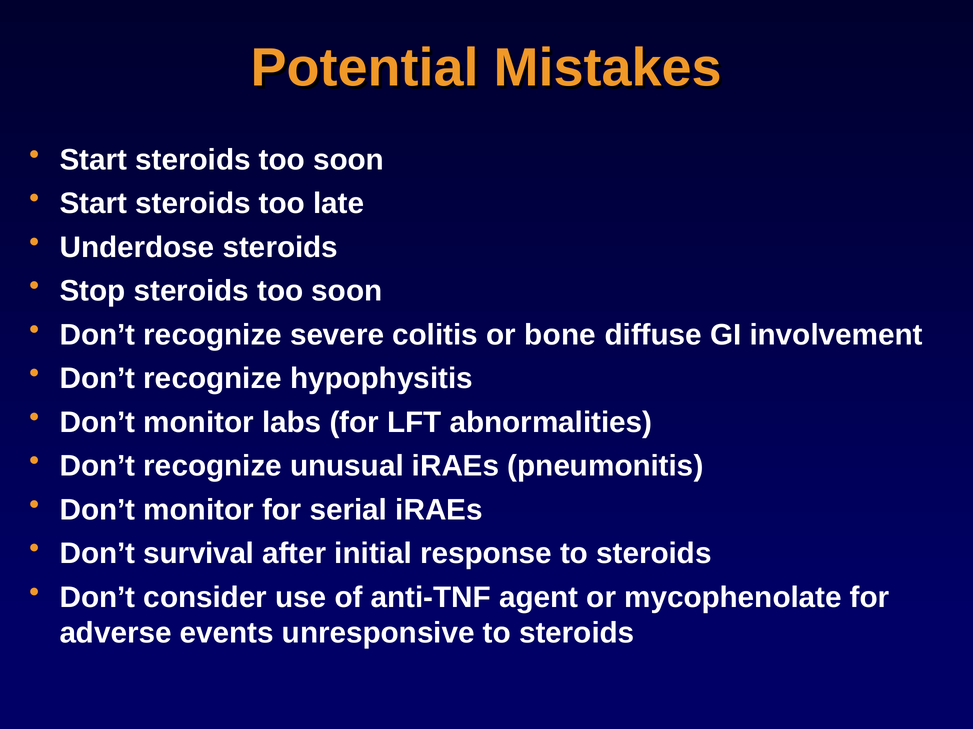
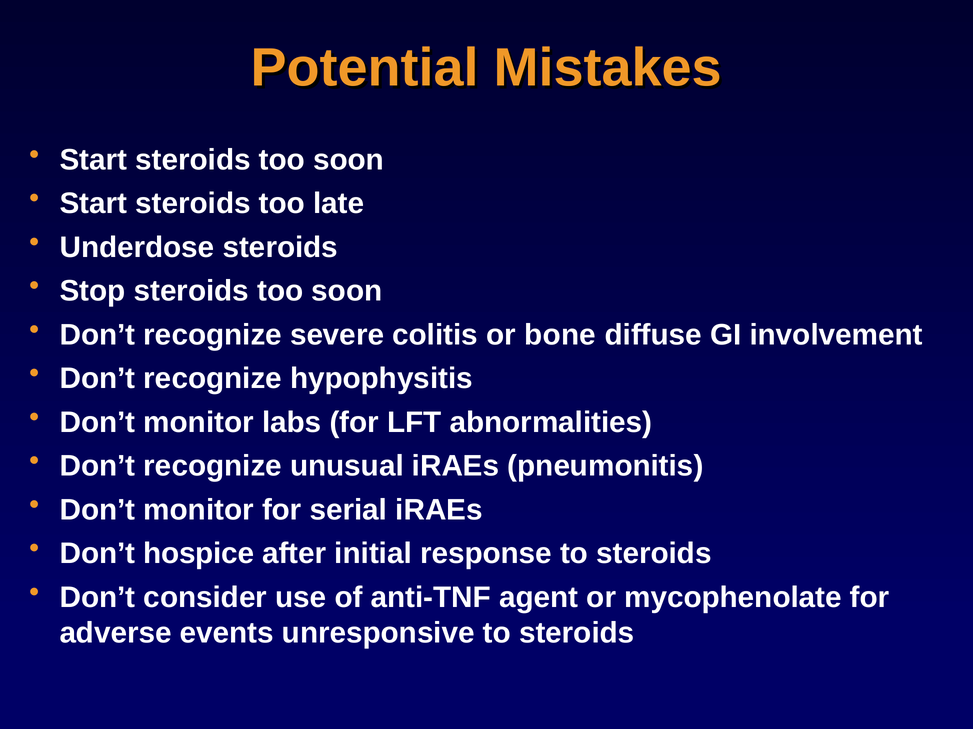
survival: survival -> hospice
